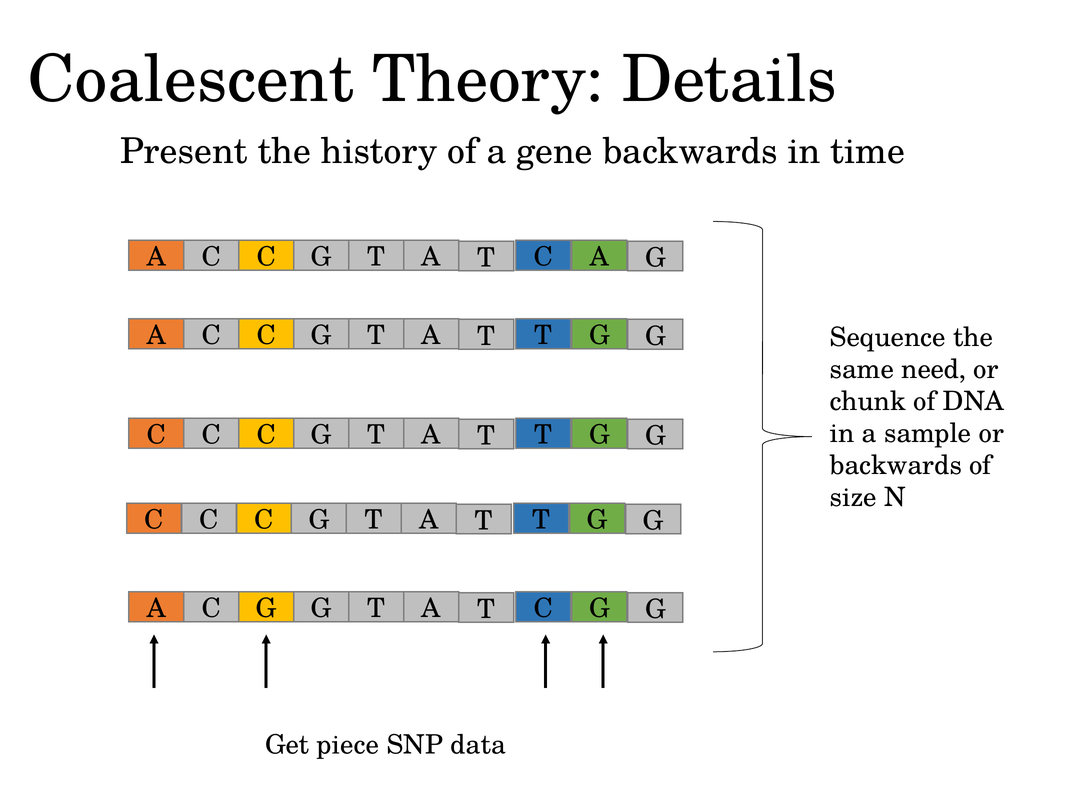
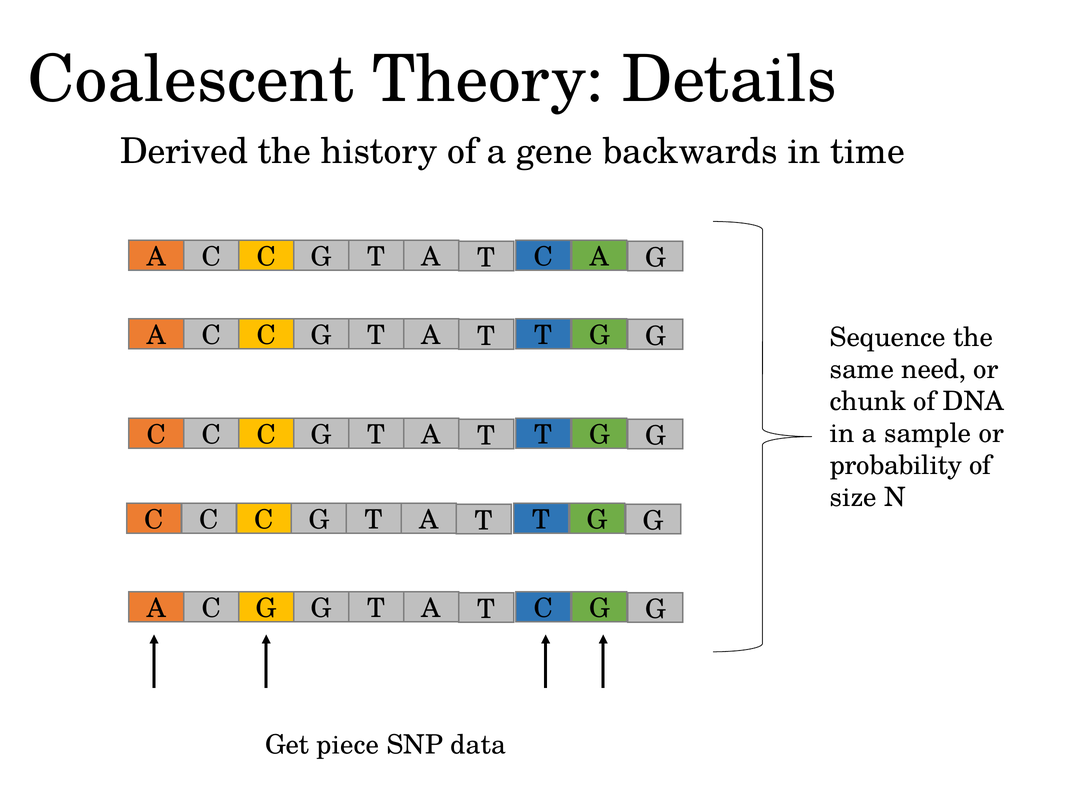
Present: Present -> Derived
backwards at (896, 465): backwards -> probability
